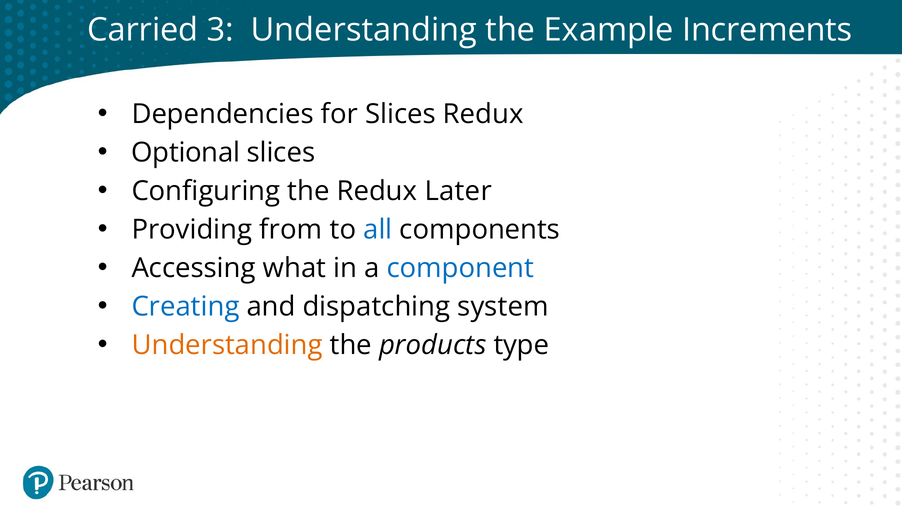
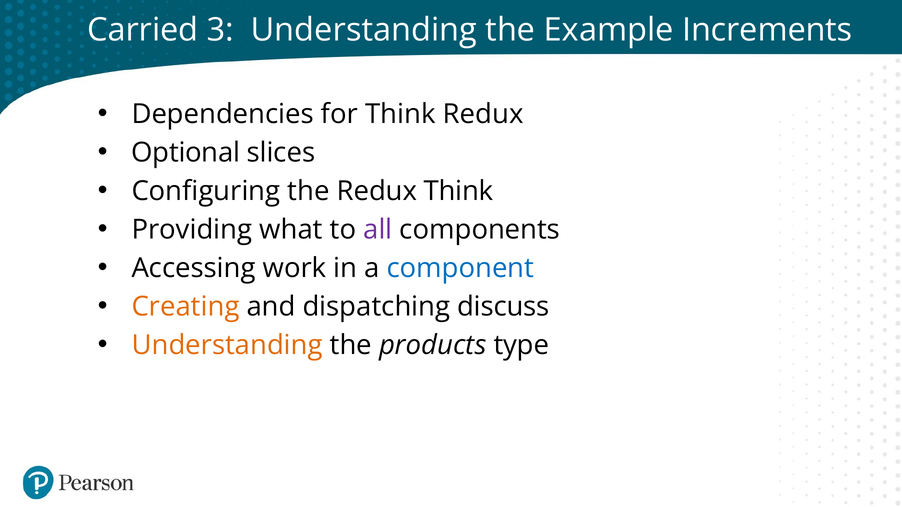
for Slices: Slices -> Think
Redux Later: Later -> Think
from: from -> what
all colour: blue -> purple
what: what -> work
Creating colour: blue -> orange
system: system -> discuss
